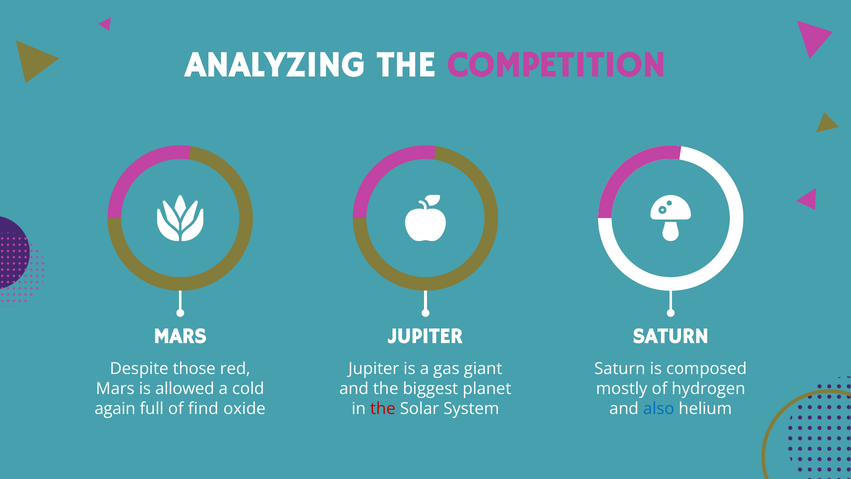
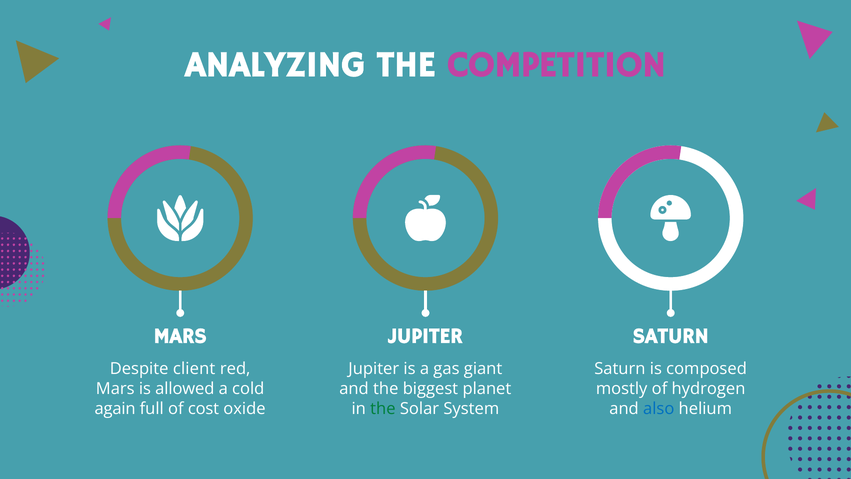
those: those -> client
find: find -> cost
the at (383, 408) colour: red -> green
